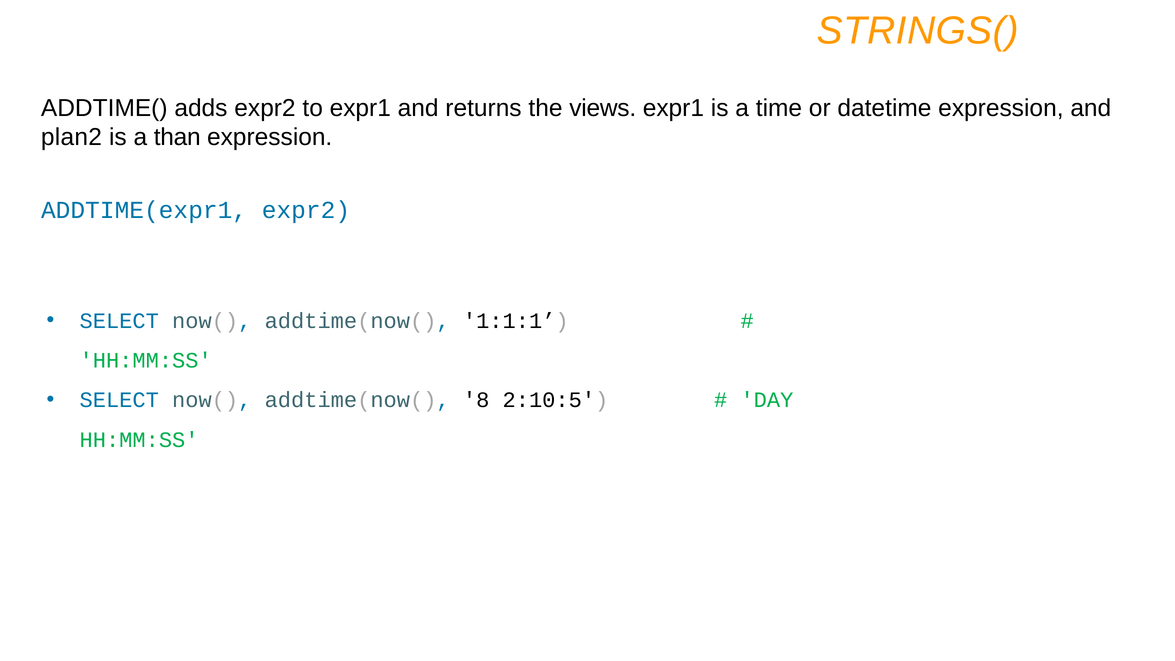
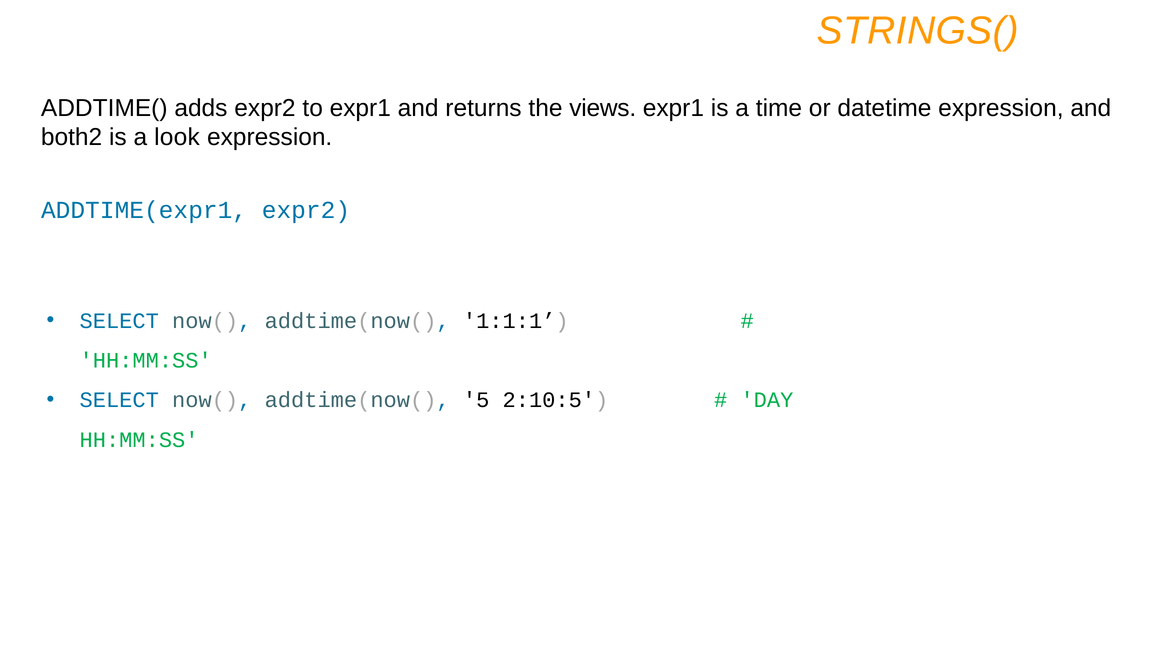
plan2: plan2 -> both2
than: than -> look
8: 8 -> 5
